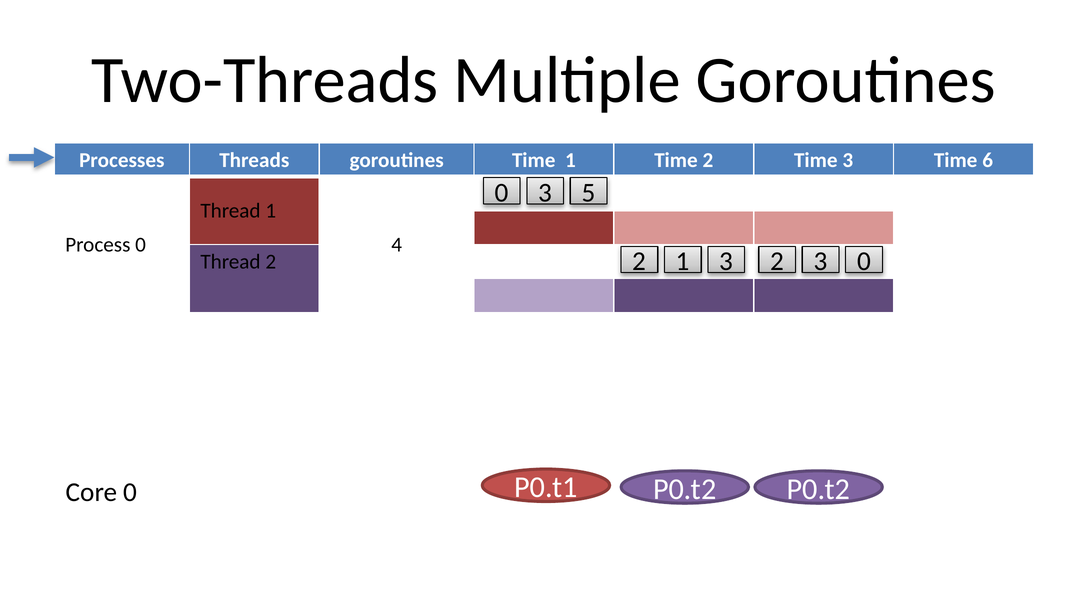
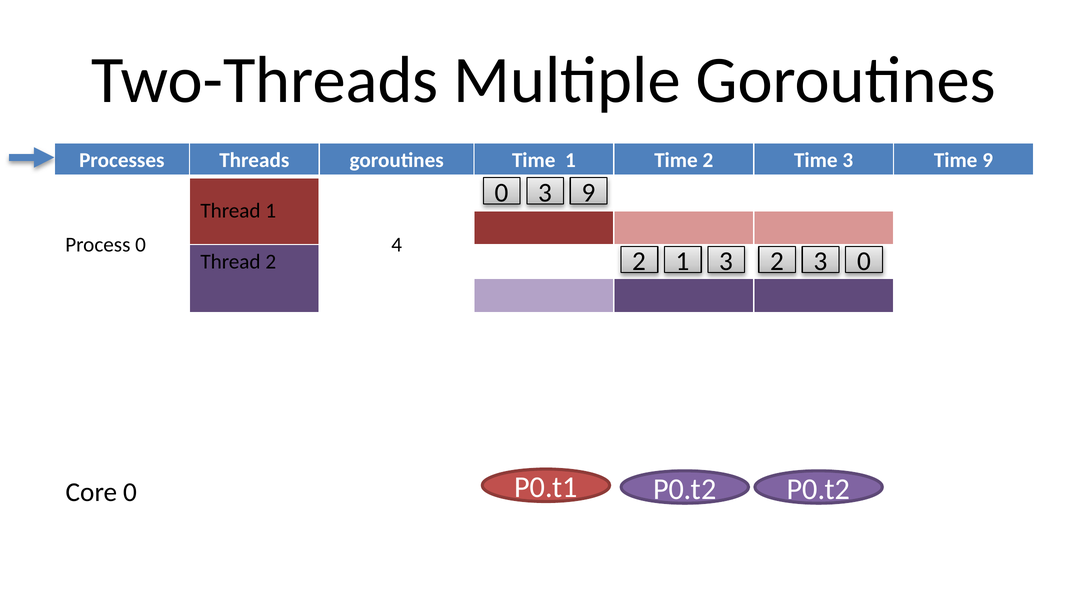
Time 6: 6 -> 9
3 5: 5 -> 9
